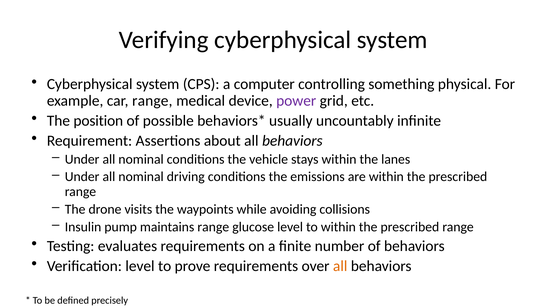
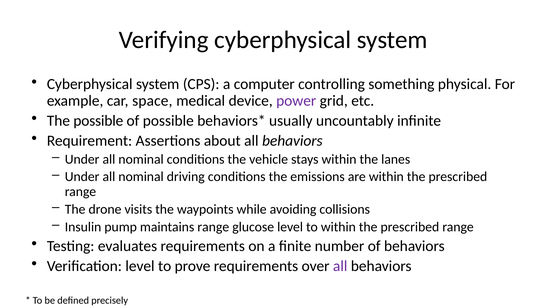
car range: range -> space
The position: position -> possible
all at (340, 266) colour: orange -> purple
